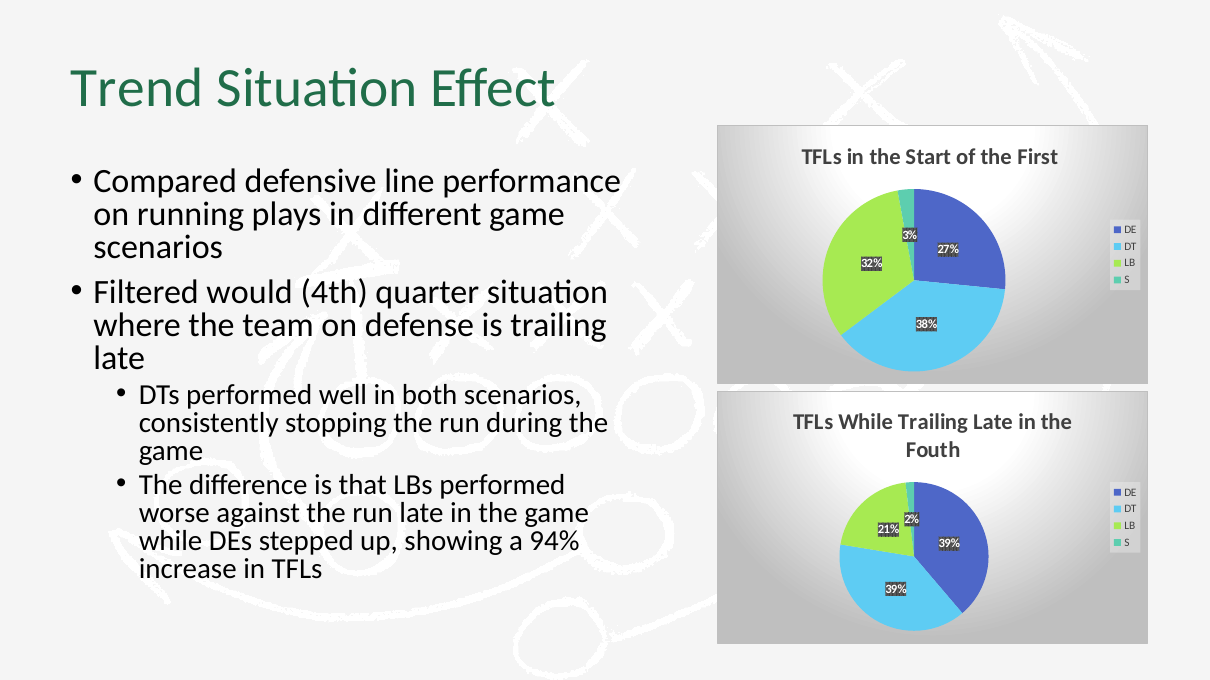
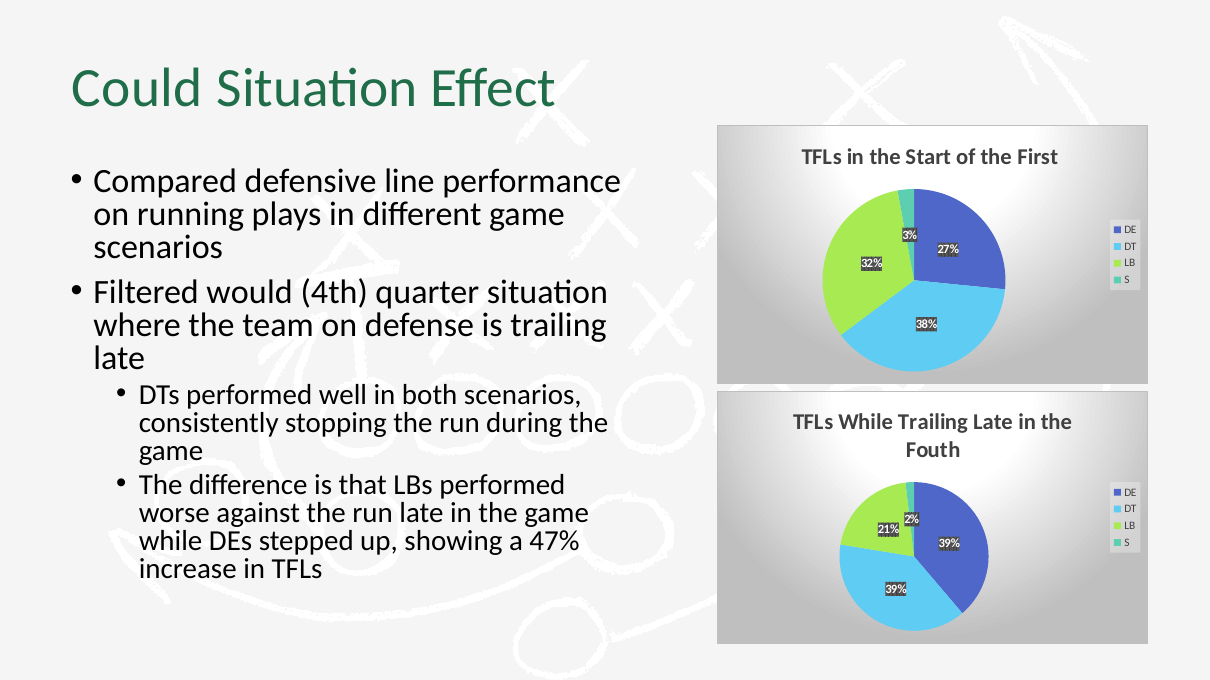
Trend: Trend -> Could
94%: 94% -> 47%
